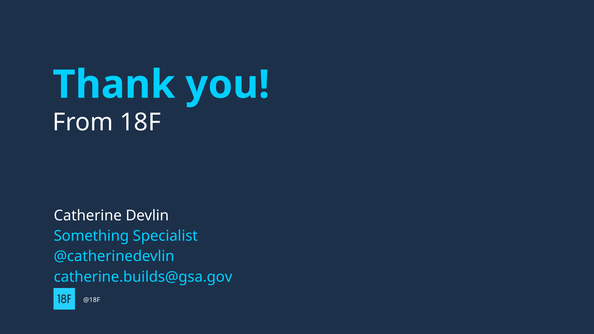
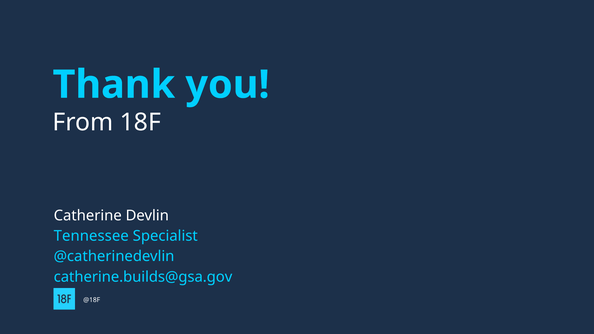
Something: Something -> Tennessee
